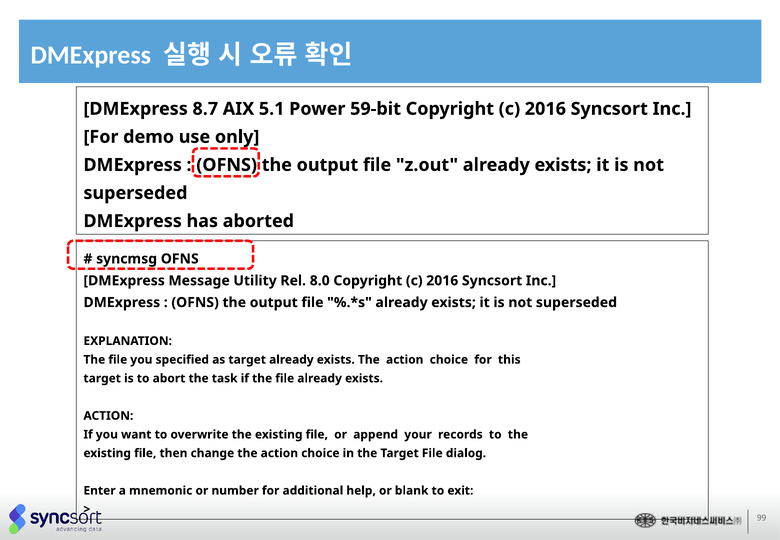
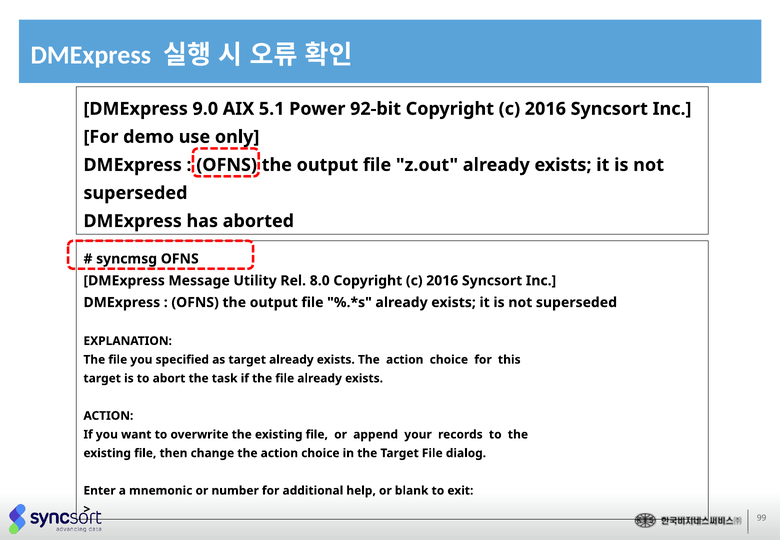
8.7: 8.7 -> 9.0
59-bit: 59-bit -> 92-bit
